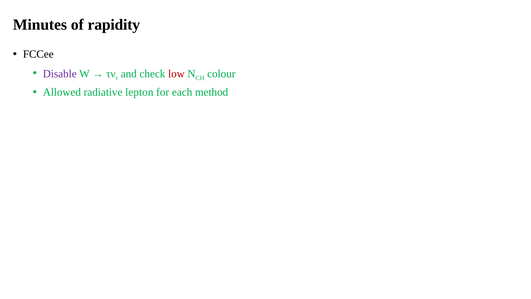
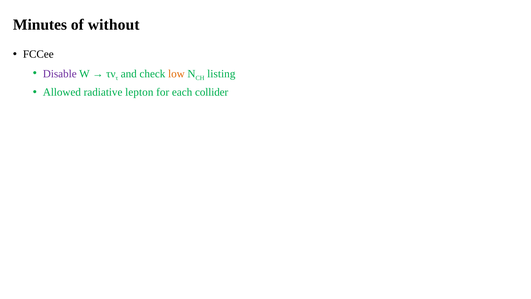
rapidity: rapidity -> without
low colour: red -> orange
colour: colour -> listing
method: method -> collider
